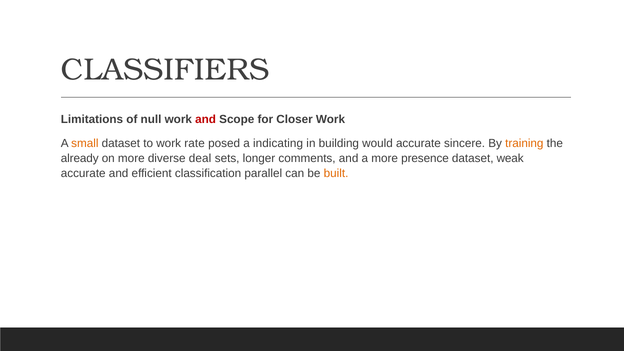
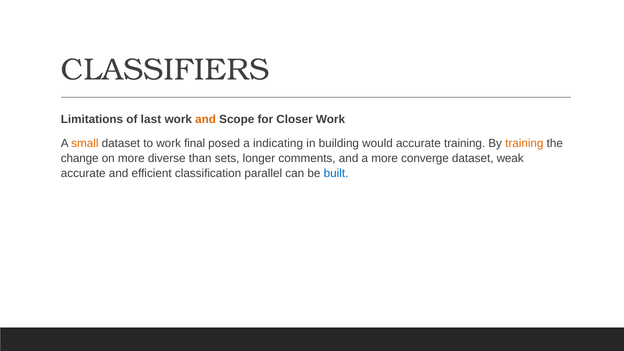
null: null -> last
and at (206, 119) colour: red -> orange
rate: rate -> final
accurate sincere: sincere -> training
already: already -> change
deal: deal -> than
presence: presence -> converge
built colour: orange -> blue
